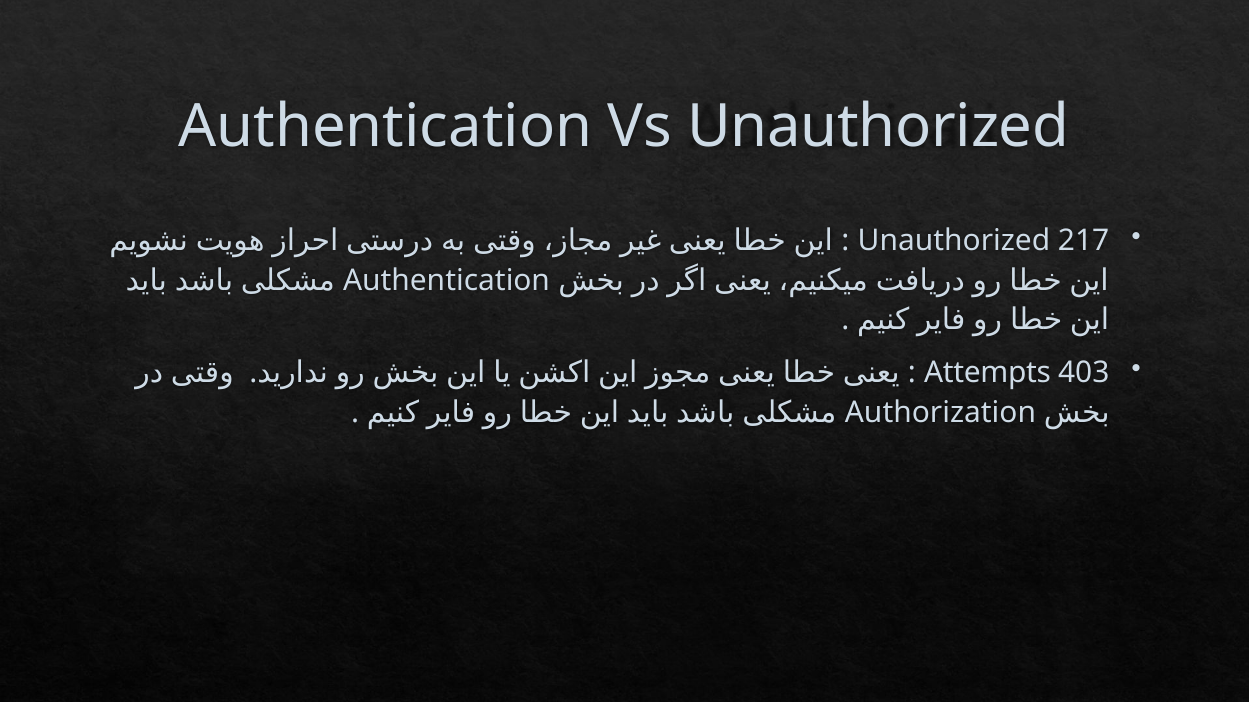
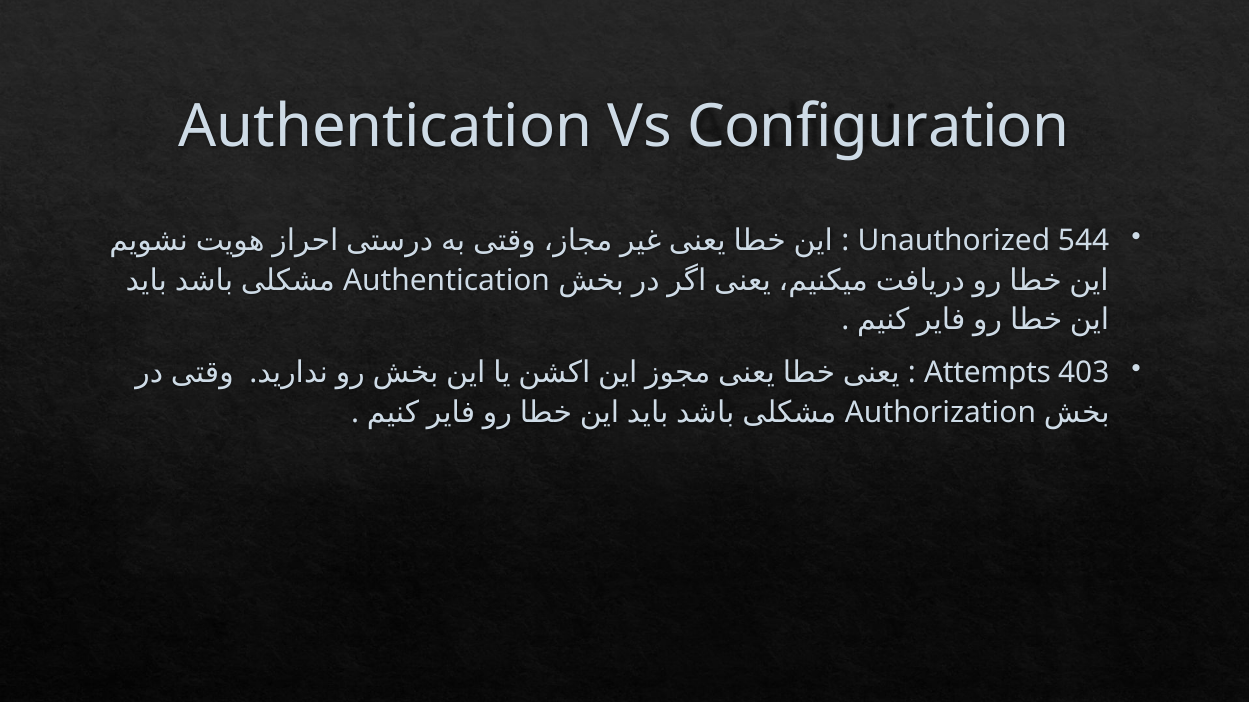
Vs Unauthorized: Unauthorized -> Configuration
217: 217 -> 544
